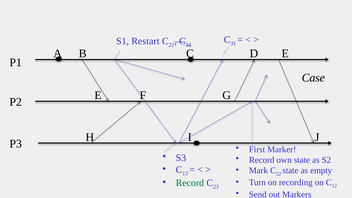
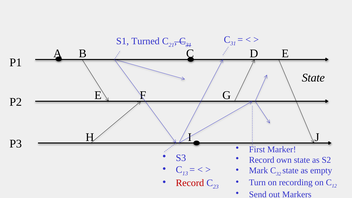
Restart: Restart -> Turned
Case at (313, 78): Case -> State
Record at (190, 183) colour: green -> red
